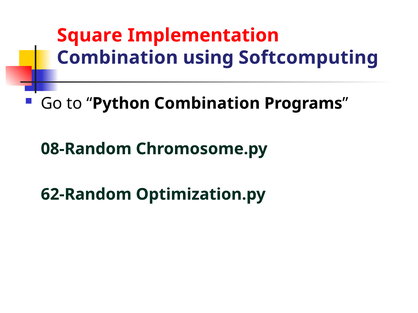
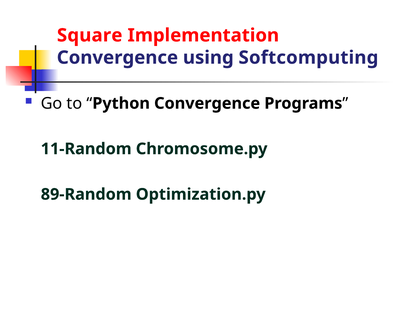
Combination at (117, 58): Combination -> Convergence
Python Combination: Combination -> Convergence
08-Random: 08-Random -> 11-Random
62-Random: 62-Random -> 89-Random
